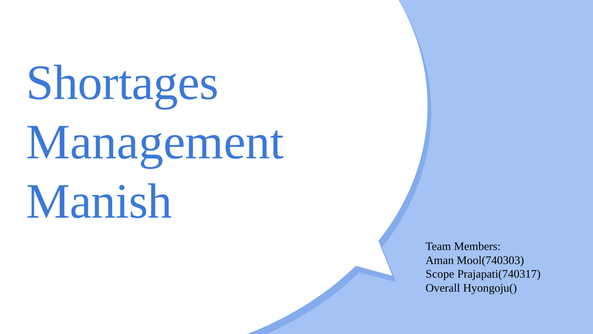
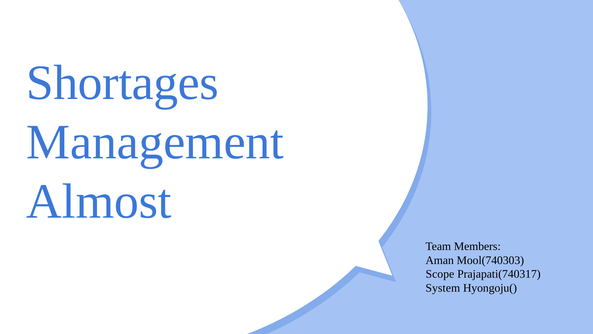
Manish: Manish -> Almost
Overall: Overall -> System
